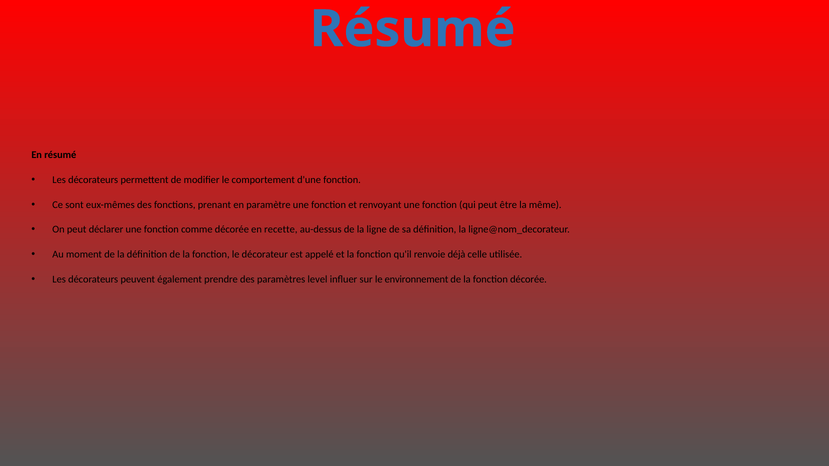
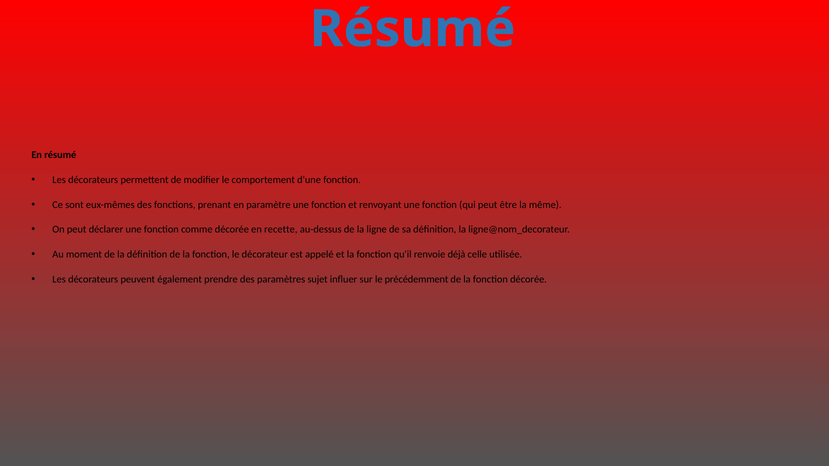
level: level -> sujet
environnement: environnement -> précédemment
